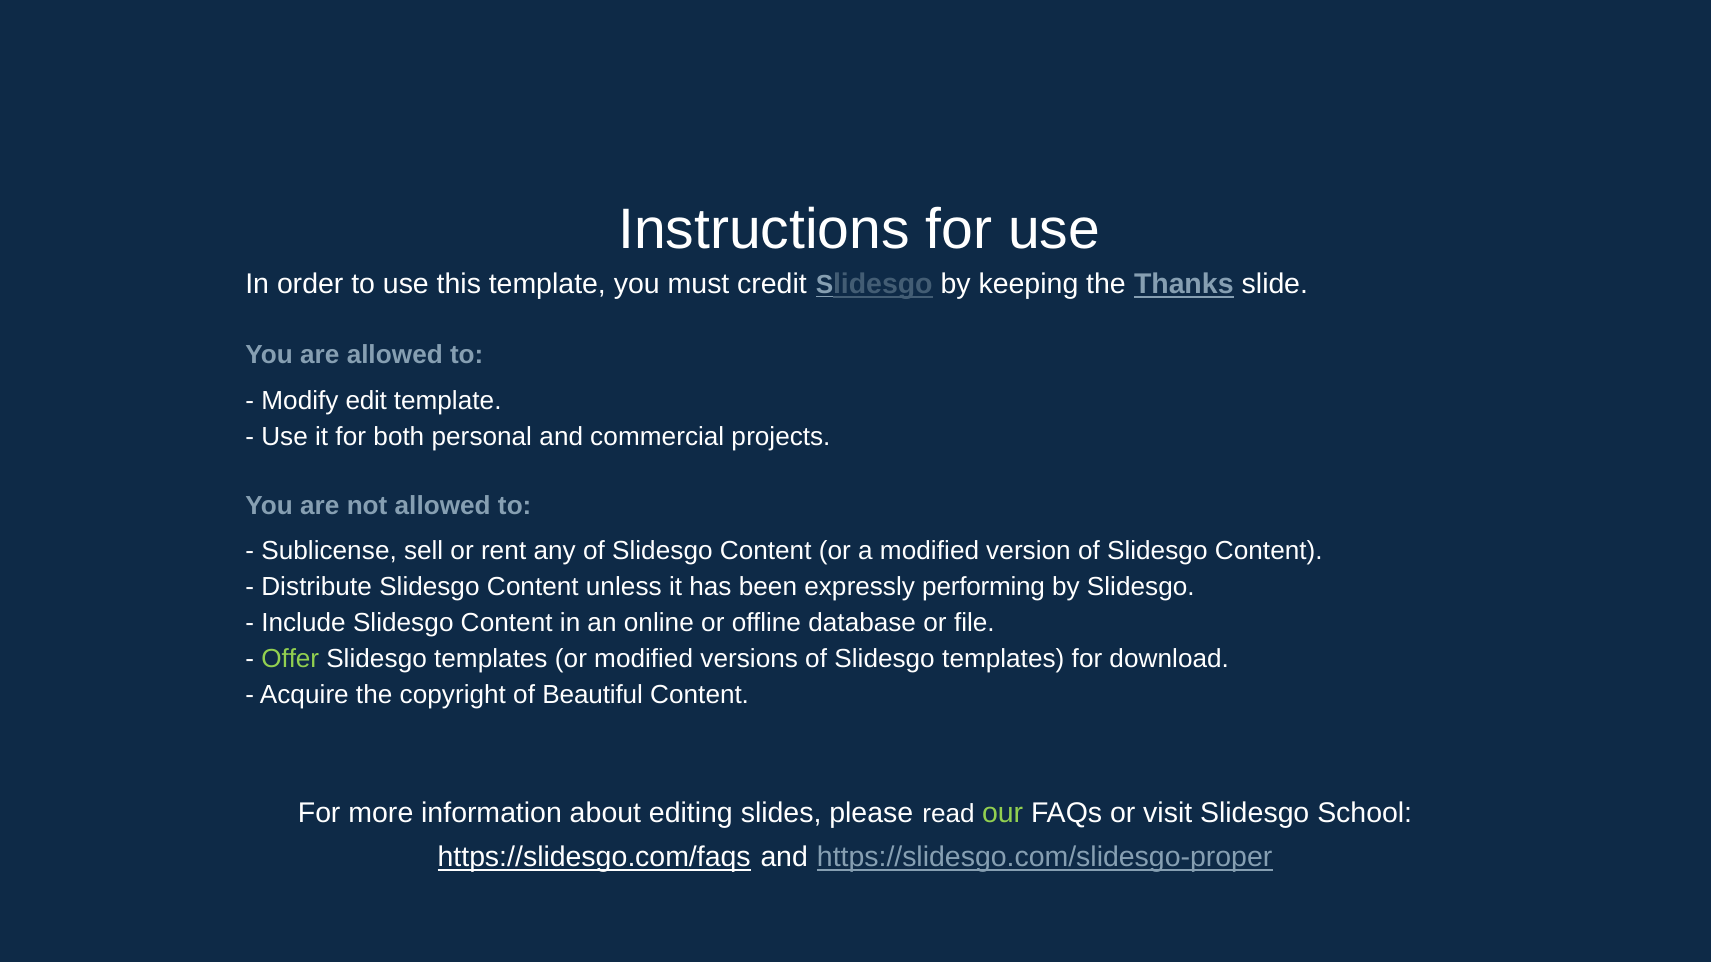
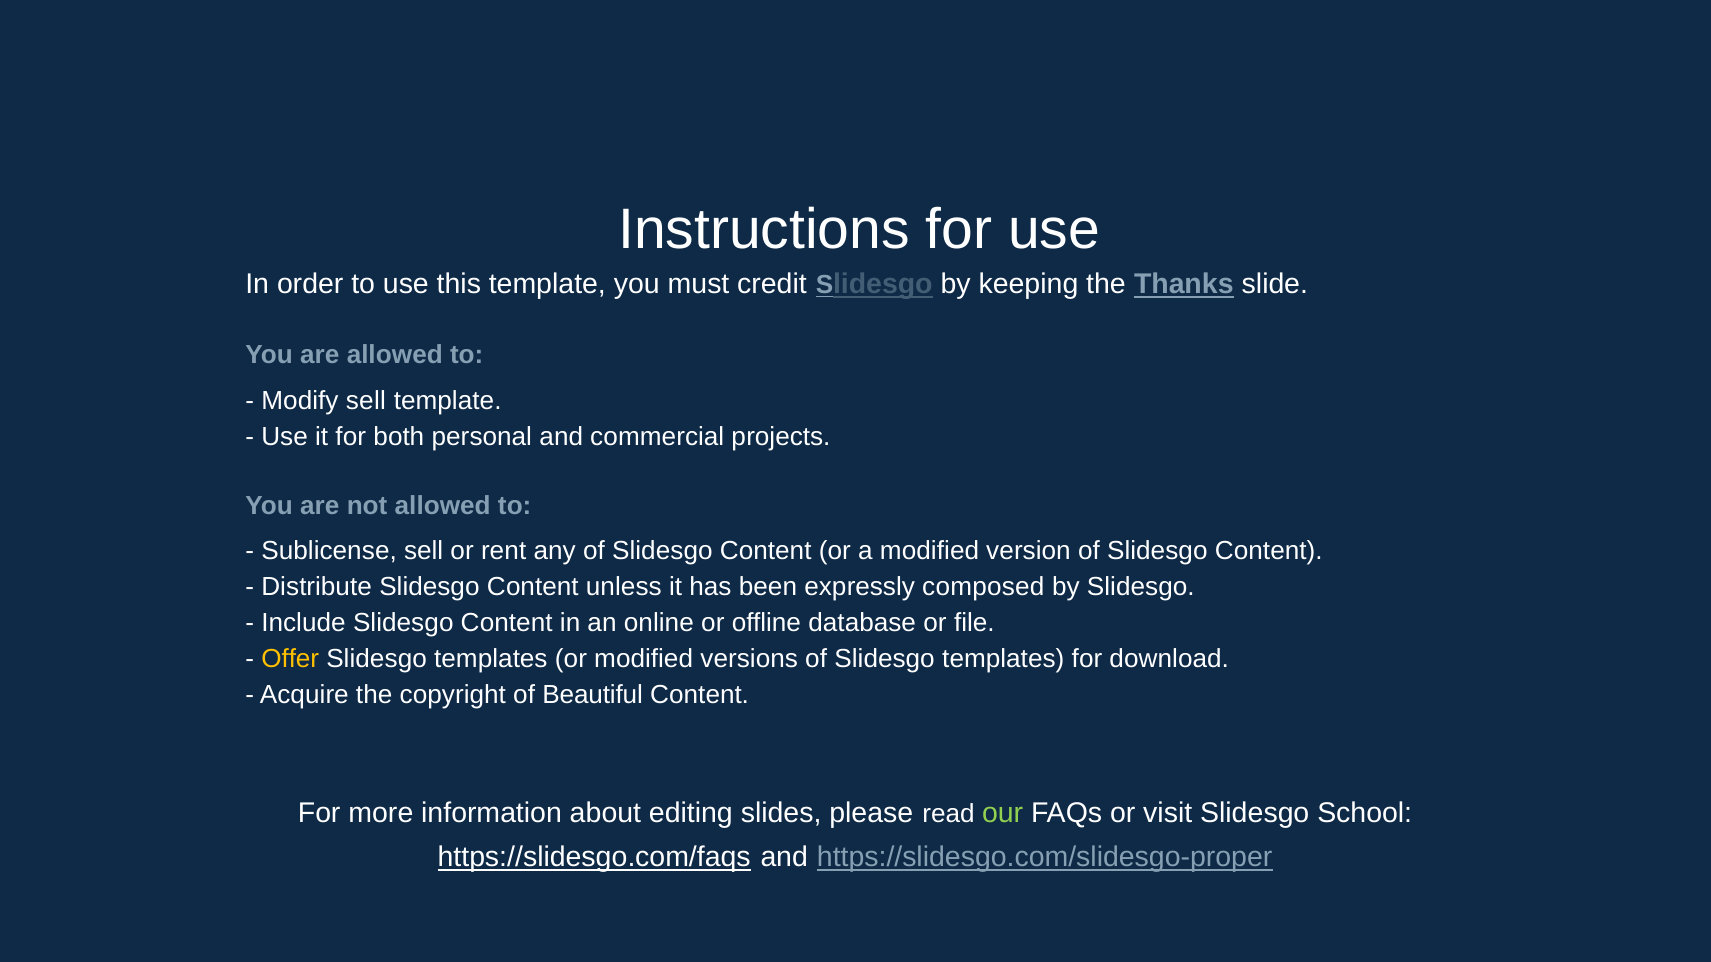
Modify edit: edit -> sell
performing: performing -> composed
Offer colour: light green -> yellow
